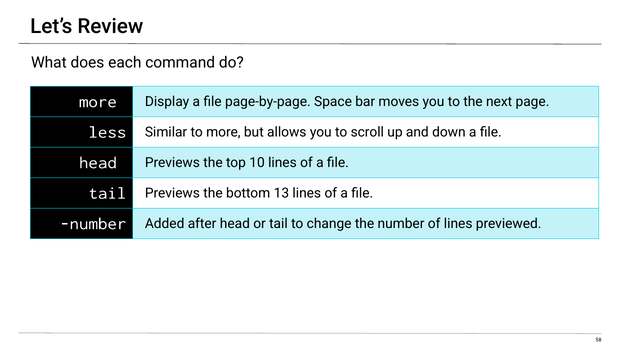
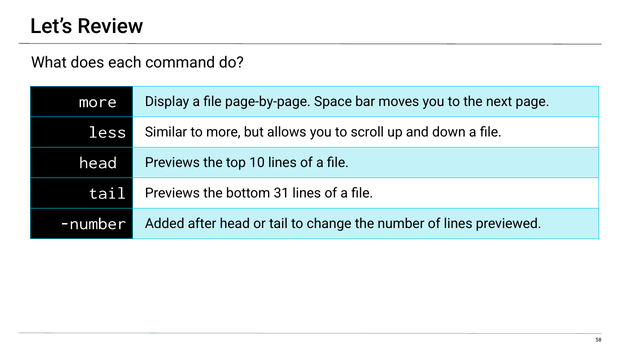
13: 13 -> 31
